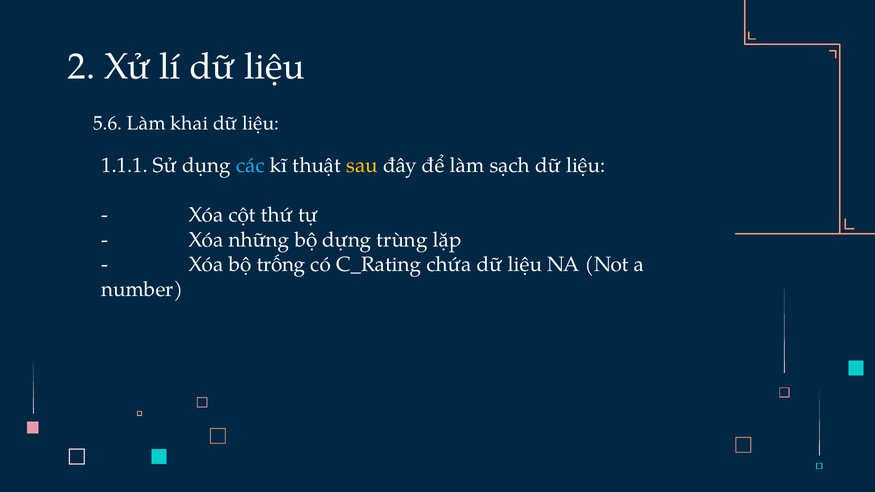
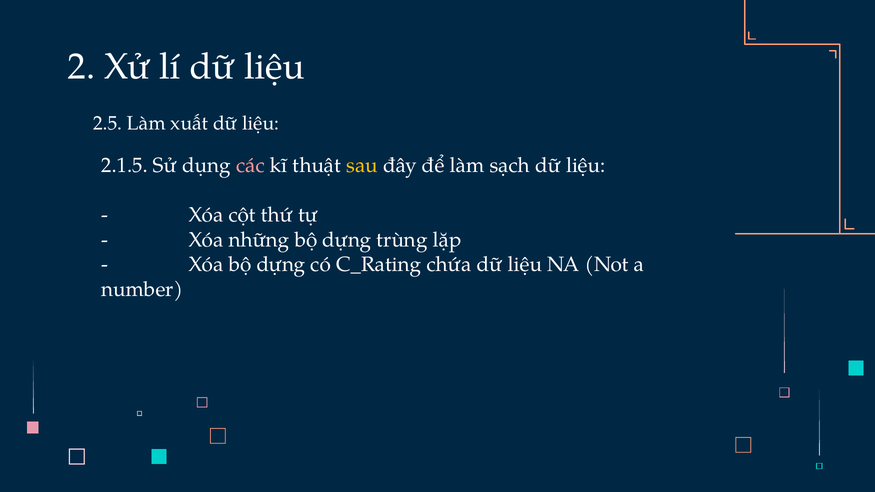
5.6: 5.6 -> 2.5
khai: khai -> xuất
1.1.1: 1.1.1 -> 2.1.5
các colour: light blue -> pink
Xóa bộ trống: trống -> dựng
